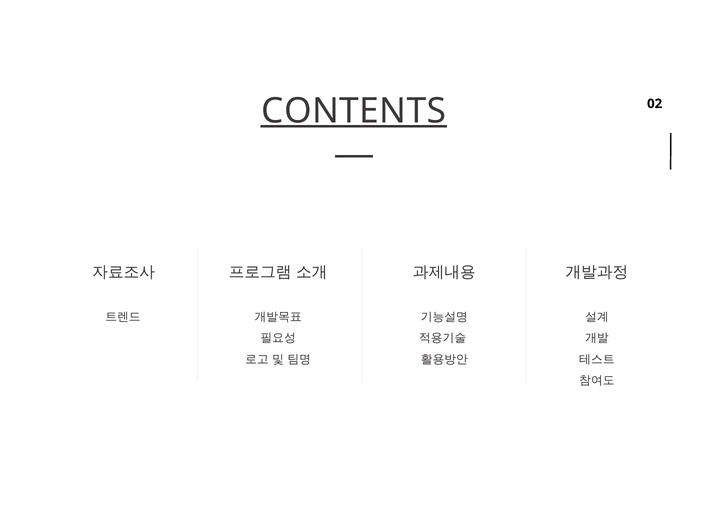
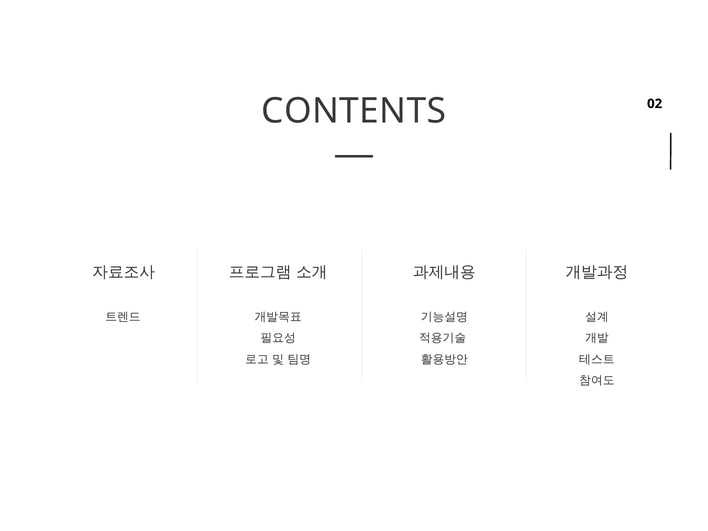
CONTENTS underline: present -> none
